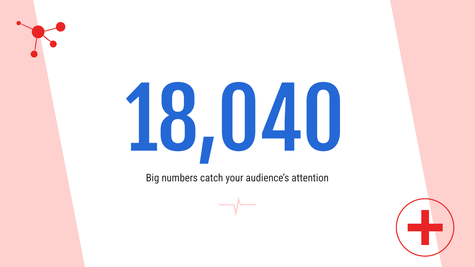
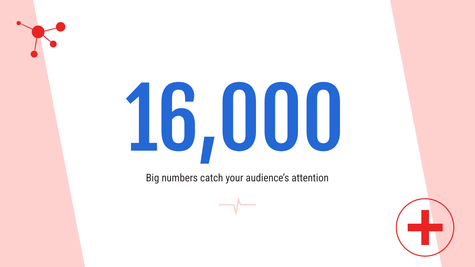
18,040: 18,040 -> 16,000
